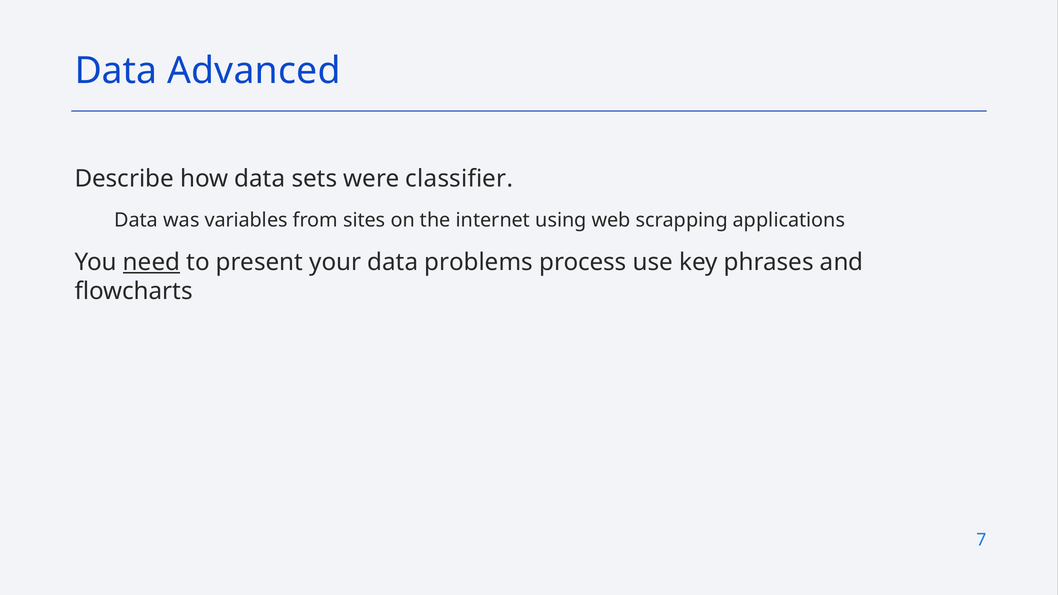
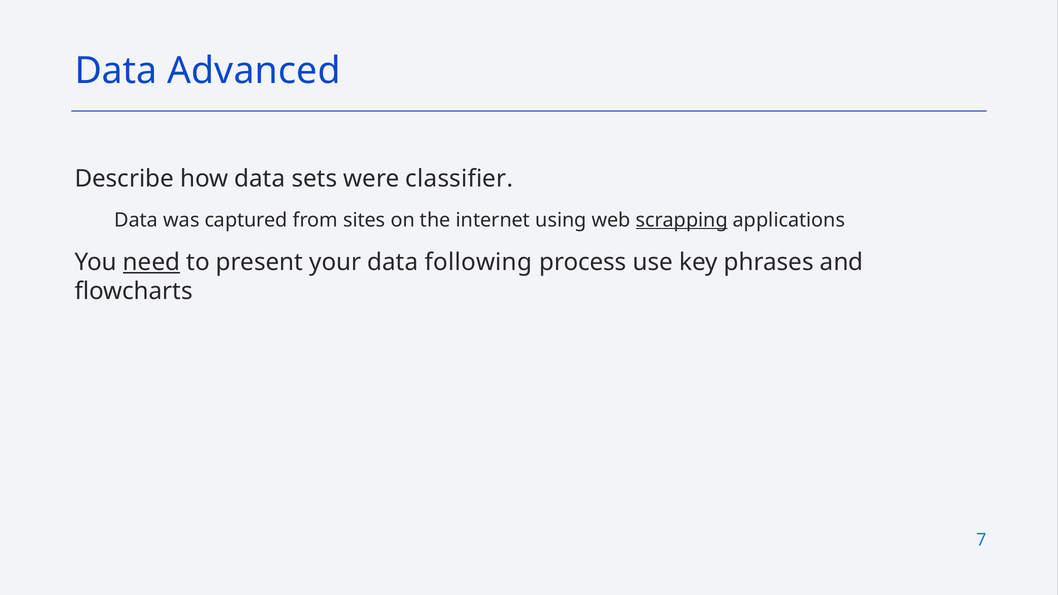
variables: variables -> captured
scrapping underline: none -> present
problems: problems -> following
